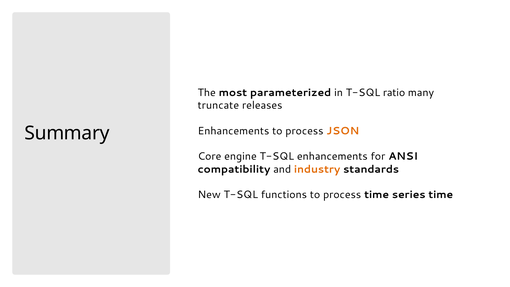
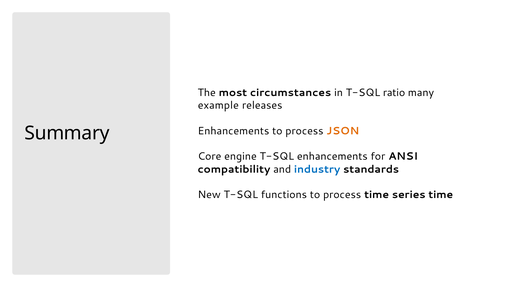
parameterized: parameterized -> circumstances
truncate: truncate -> example
industry colour: orange -> blue
